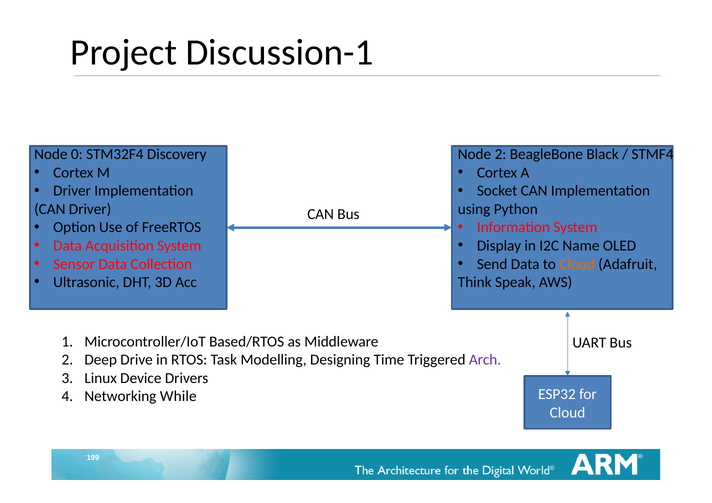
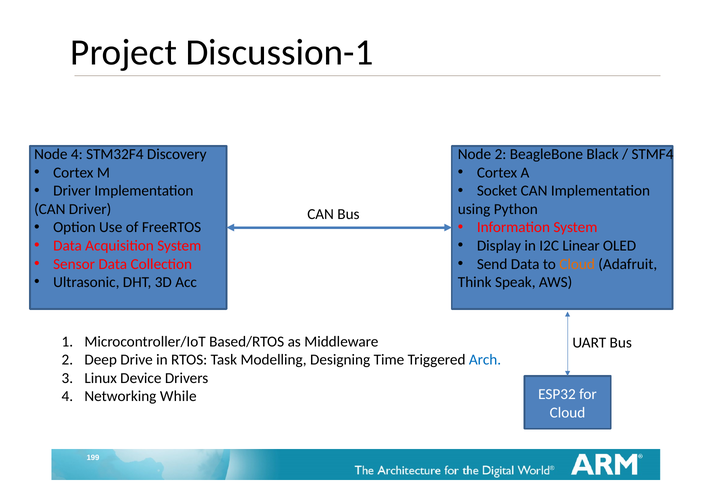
Node 0: 0 -> 4
Name: Name -> Linear
Arch colour: purple -> blue
